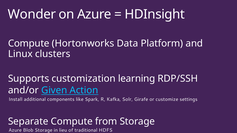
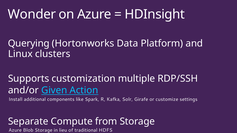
Compute at (29, 44): Compute -> Querying
learning: learning -> multiple
